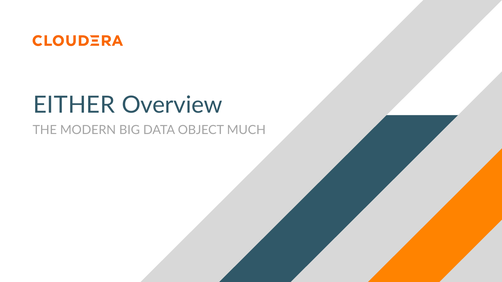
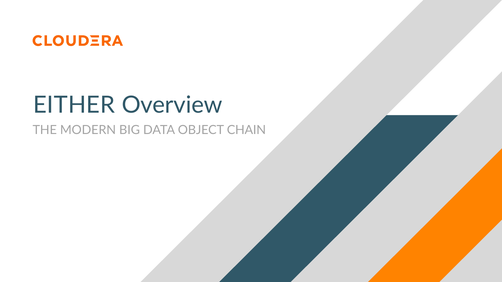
MUCH: MUCH -> CHAIN
